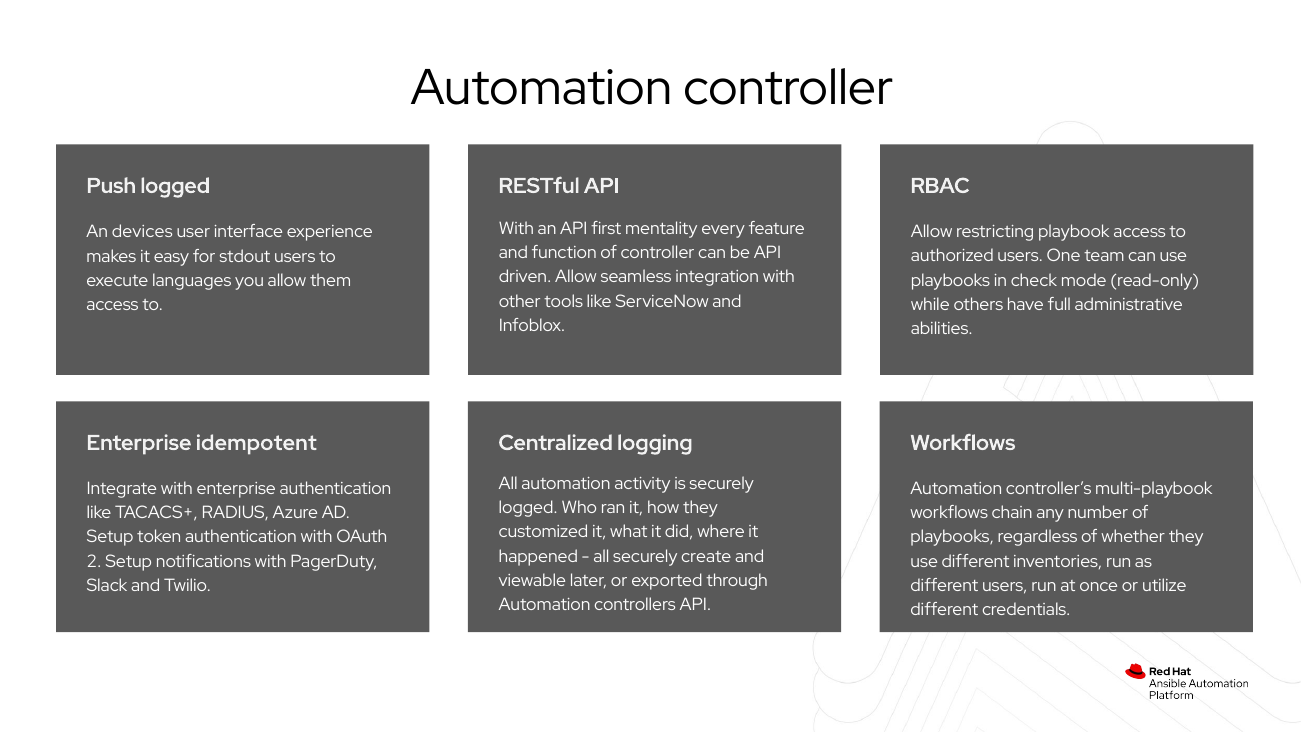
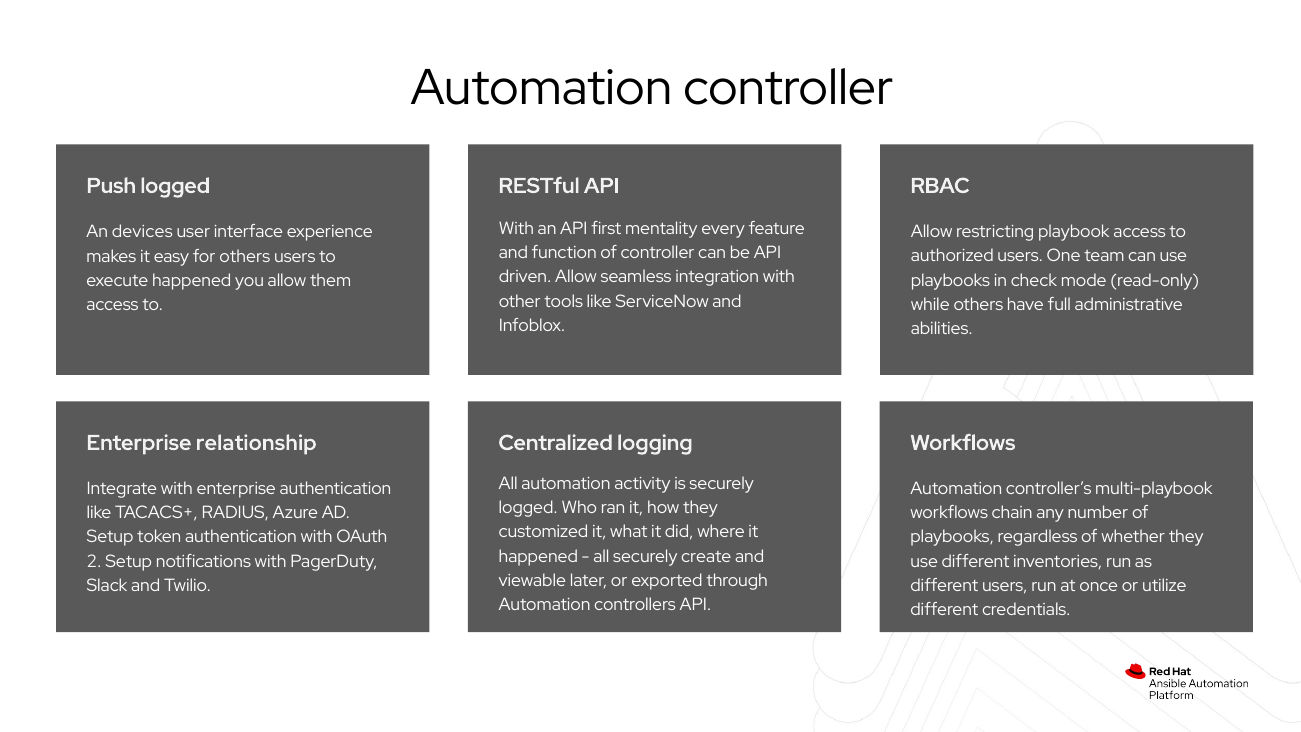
for stdout: stdout -> others
execute languages: languages -> happened
idempotent: idempotent -> relationship
